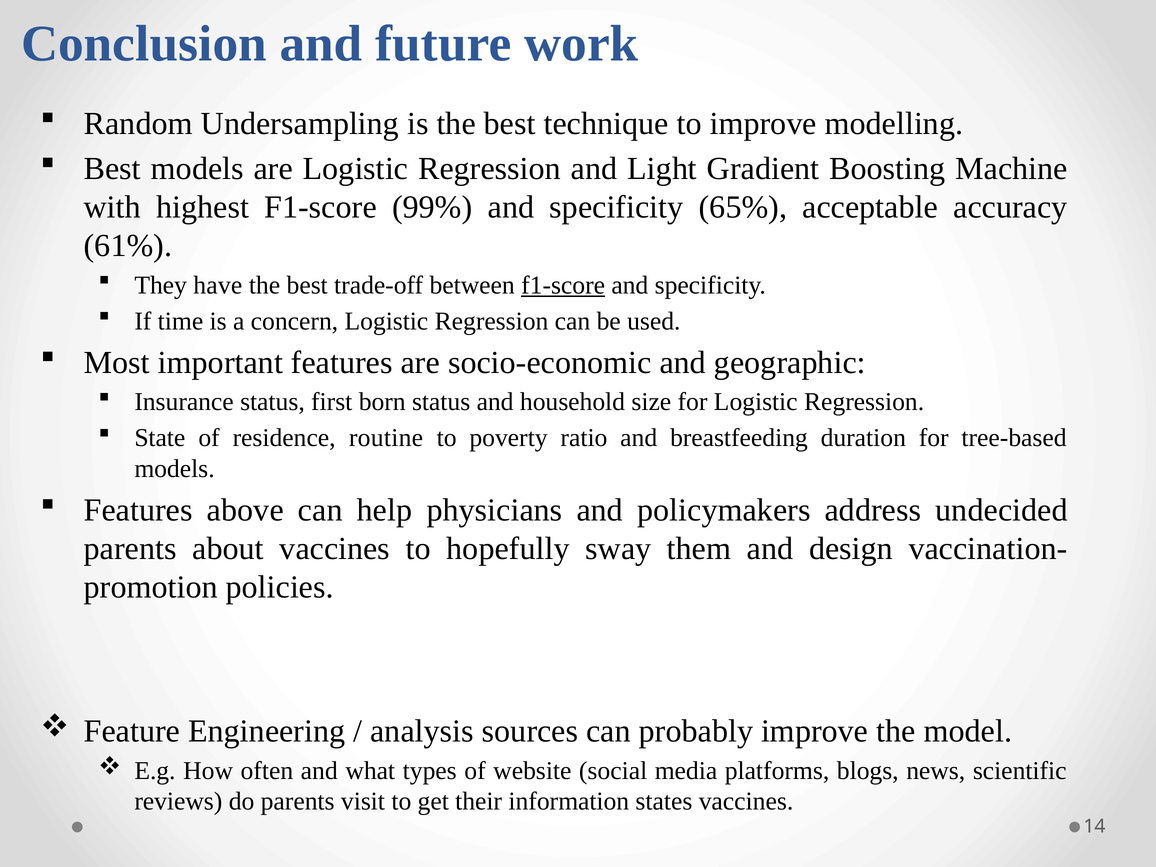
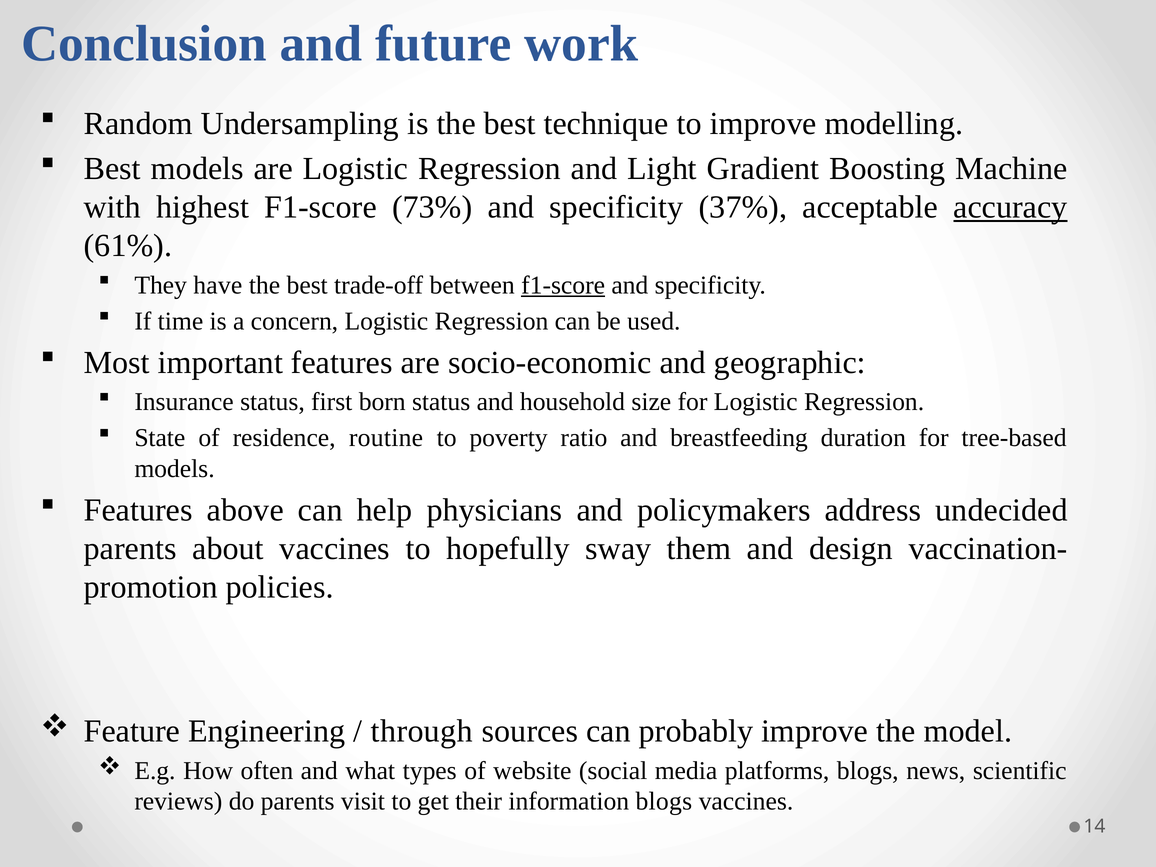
99%: 99% -> 73%
65%: 65% -> 37%
accuracy underline: none -> present
analysis: analysis -> through
information states: states -> blogs
